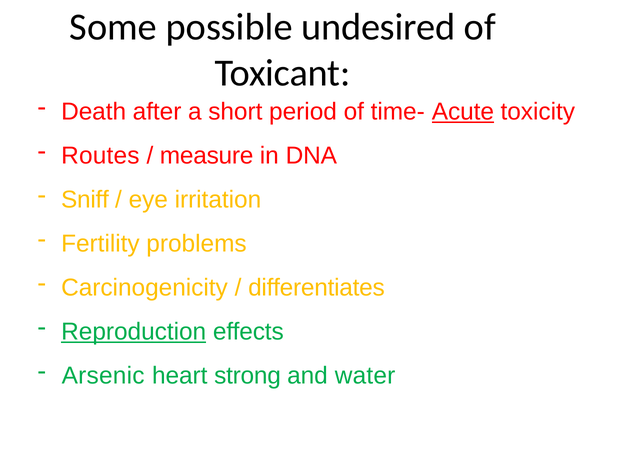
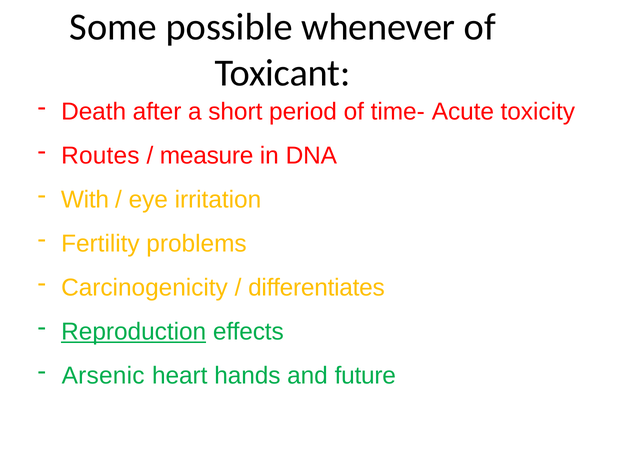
undesired: undesired -> whenever
Acute underline: present -> none
Sniff: Sniff -> With
strong: strong -> hands
water: water -> future
